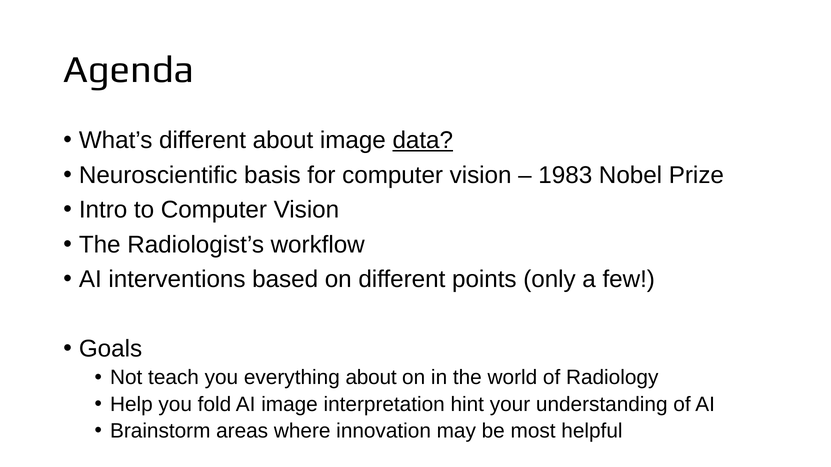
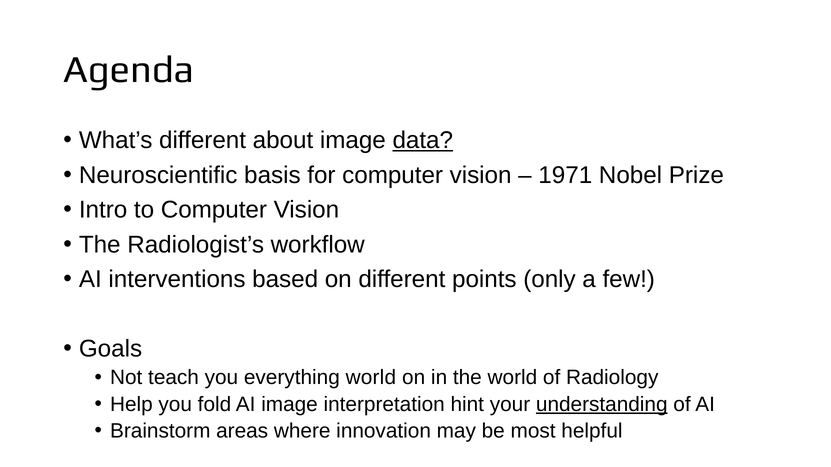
1983: 1983 -> 1971
everything about: about -> world
understanding underline: none -> present
